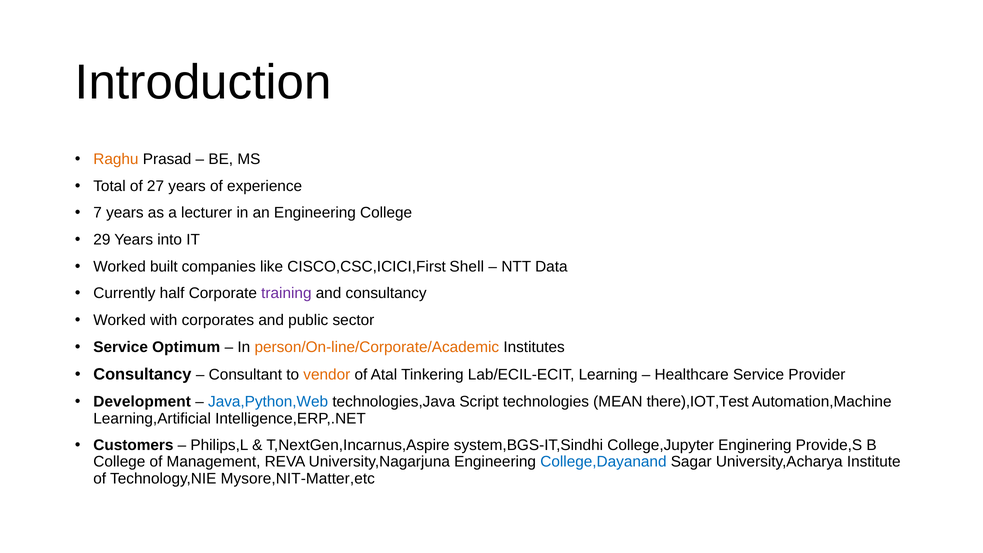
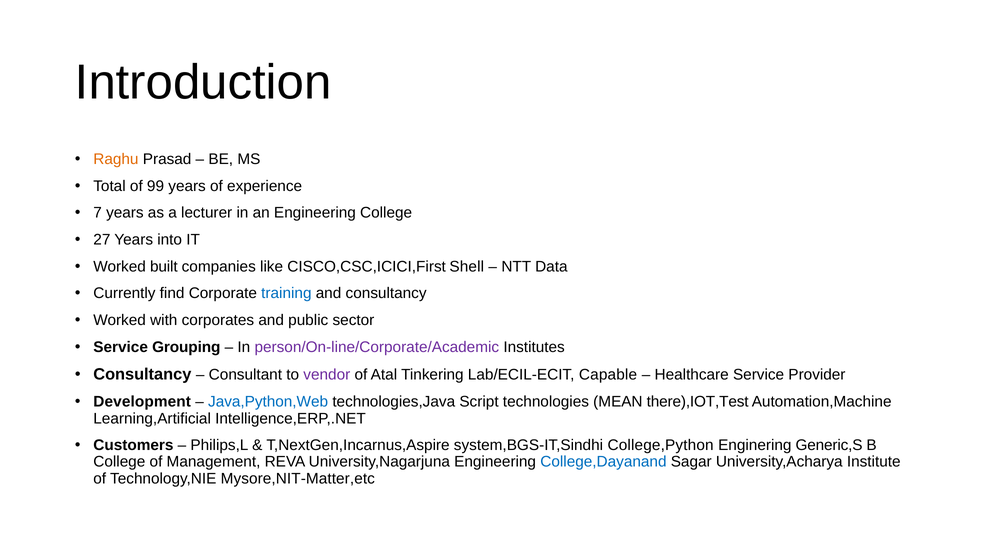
27: 27 -> 99
29: 29 -> 27
half: half -> find
training colour: purple -> blue
Optimum: Optimum -> Grouping
person/On-line/Corporate/Academic colour: orange -> purple
vendor colour: orange -> purple
Learning: Learning -> Capable
College,Jupyter: College,Jupyter -> College,Python
Provide,S: Provide,S -> Generic,S
